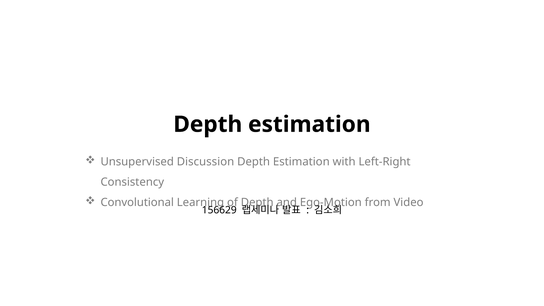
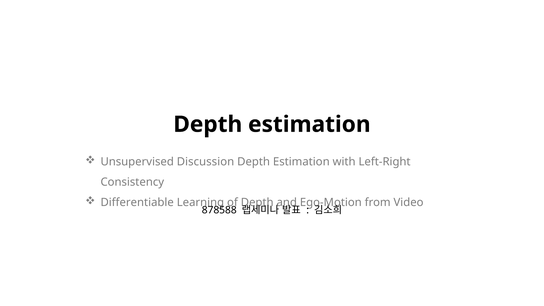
Convolutional: Convolutional -> Differentiable
156629: 156629 -> 878588
